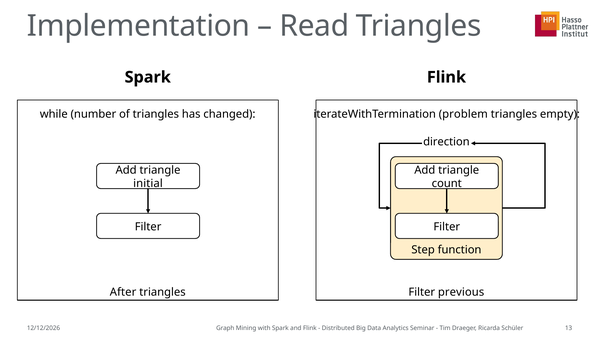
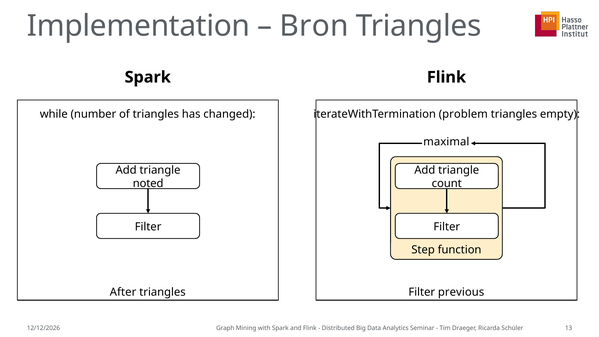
Read: Read -> Bron
direction: direction -> maximal
initial: initial -> noted
